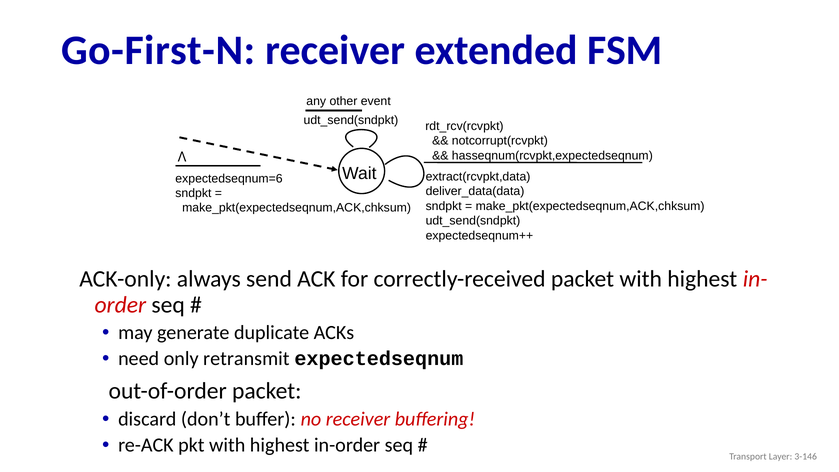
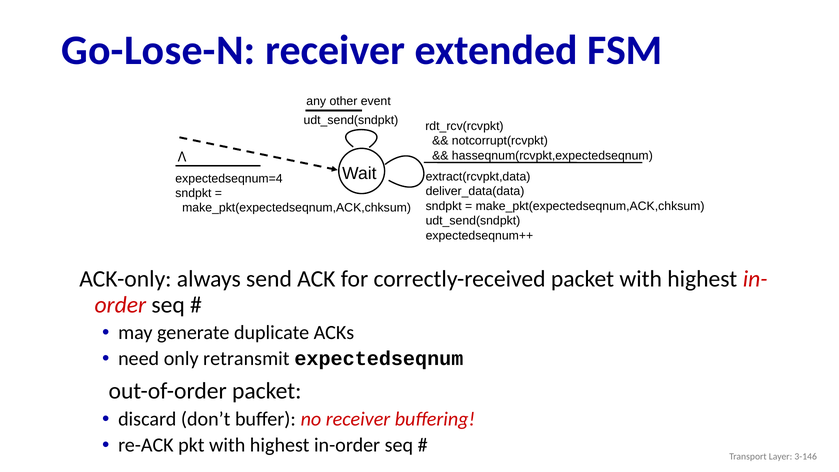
Go-First-N: Go-First-N -> Go-Lose-N
expectedseqnum=6: expectedseqnum=6 -> expectedseqnum=4
